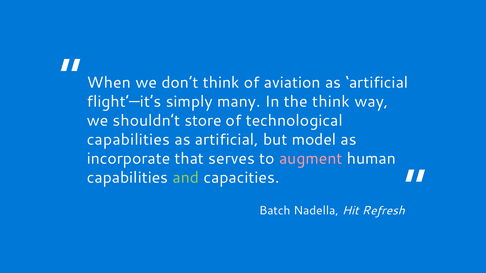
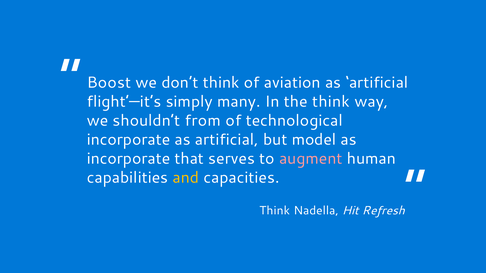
When: When -> Boost
store: store -> from
capabilities at (128, 140): capabilities -> incorporate
and colour: light green -> yellow
Batch at (275, 211): Batch -> Think
